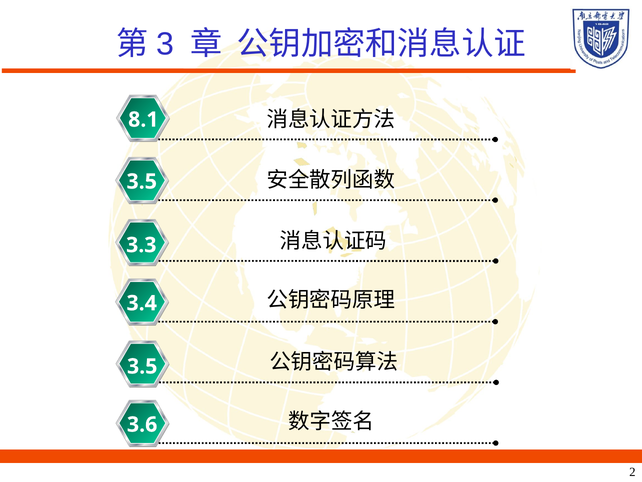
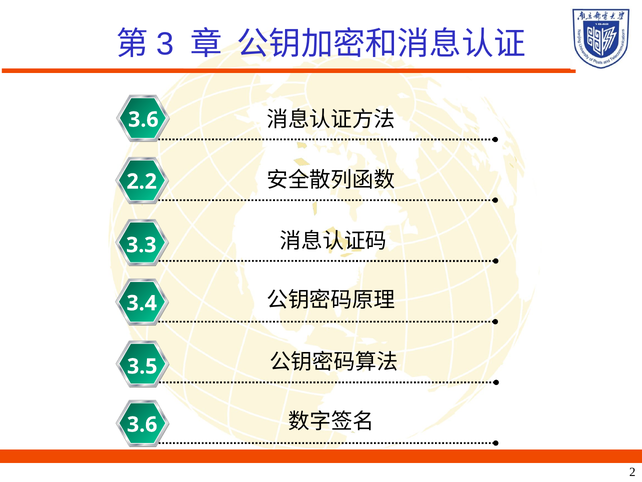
8.1 at (143, 119): 8.1 -> 3.6
3.5 at (142, 181): 3.5 -> 2.2
